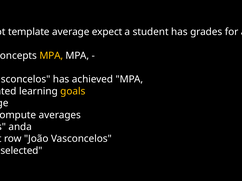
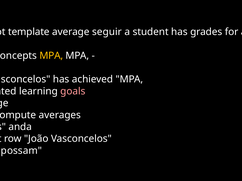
expect: expect -> seguir
goals at (73, 91) colour: yellow -> pink
selected: selected -> possam
